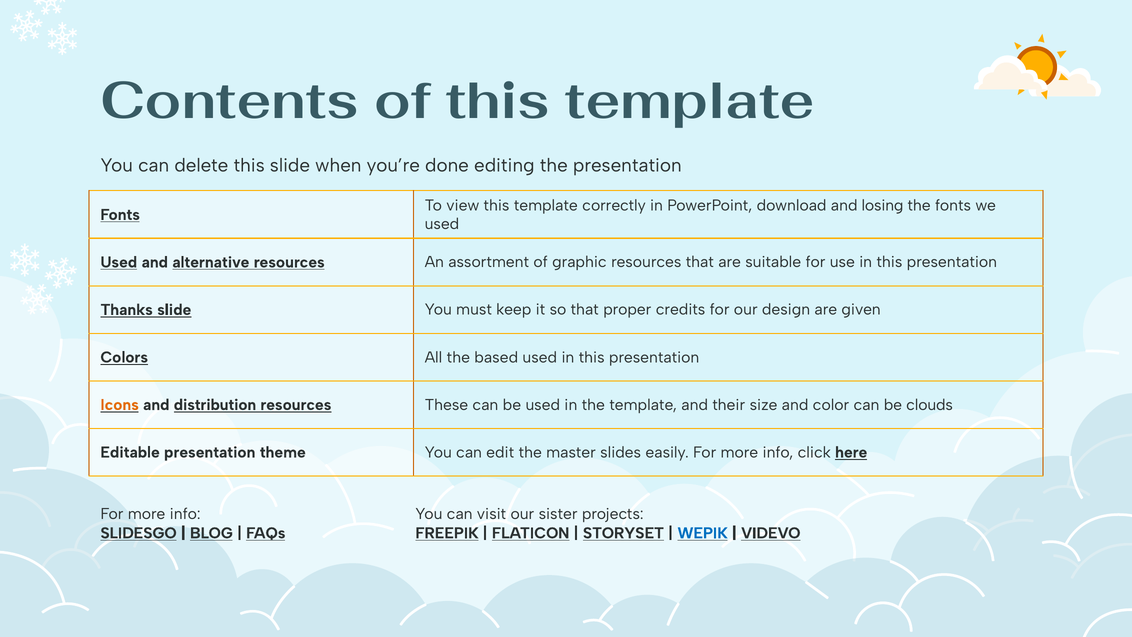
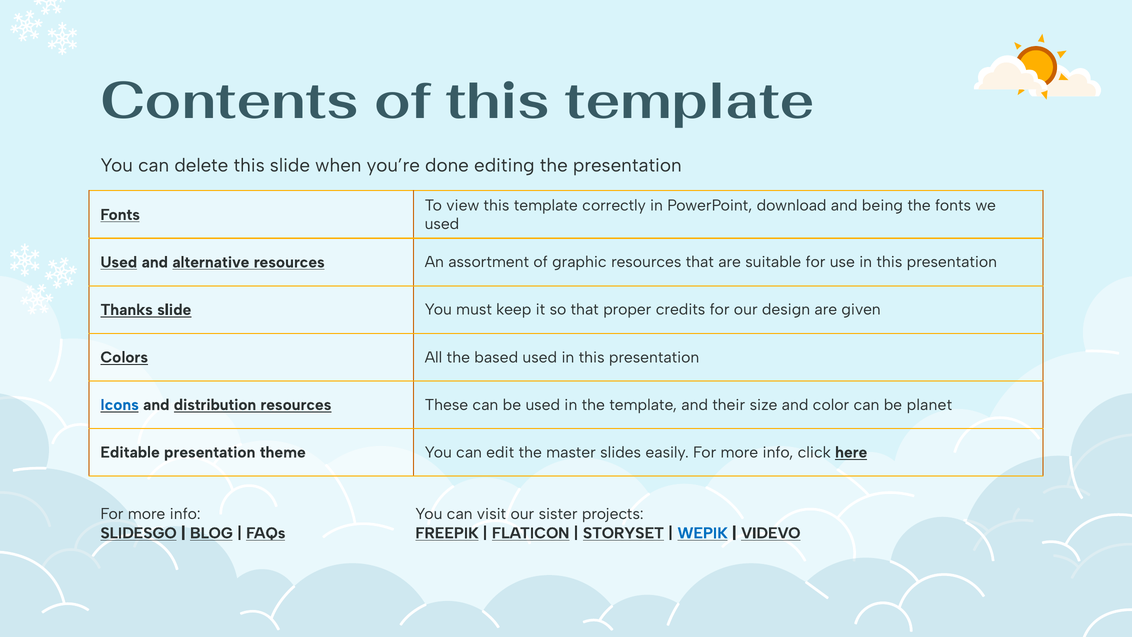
losing: losing -> being
Icons colour: orange -> blue
clouds: clouds -> planet
